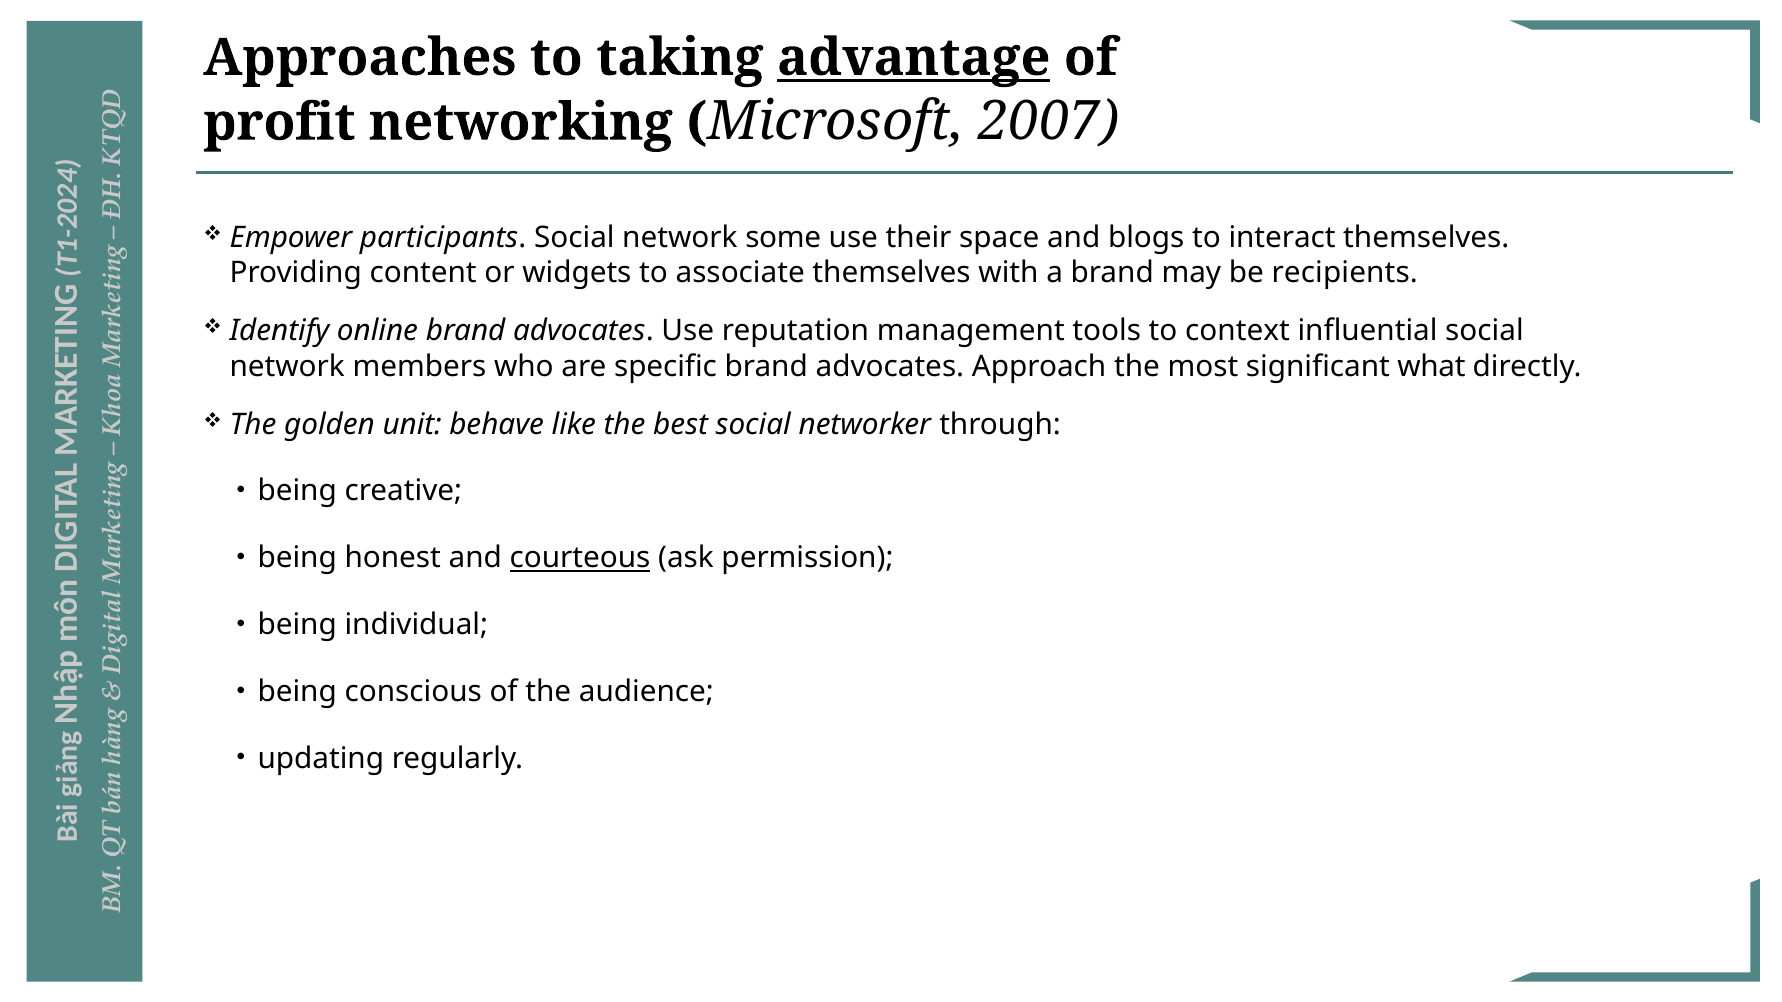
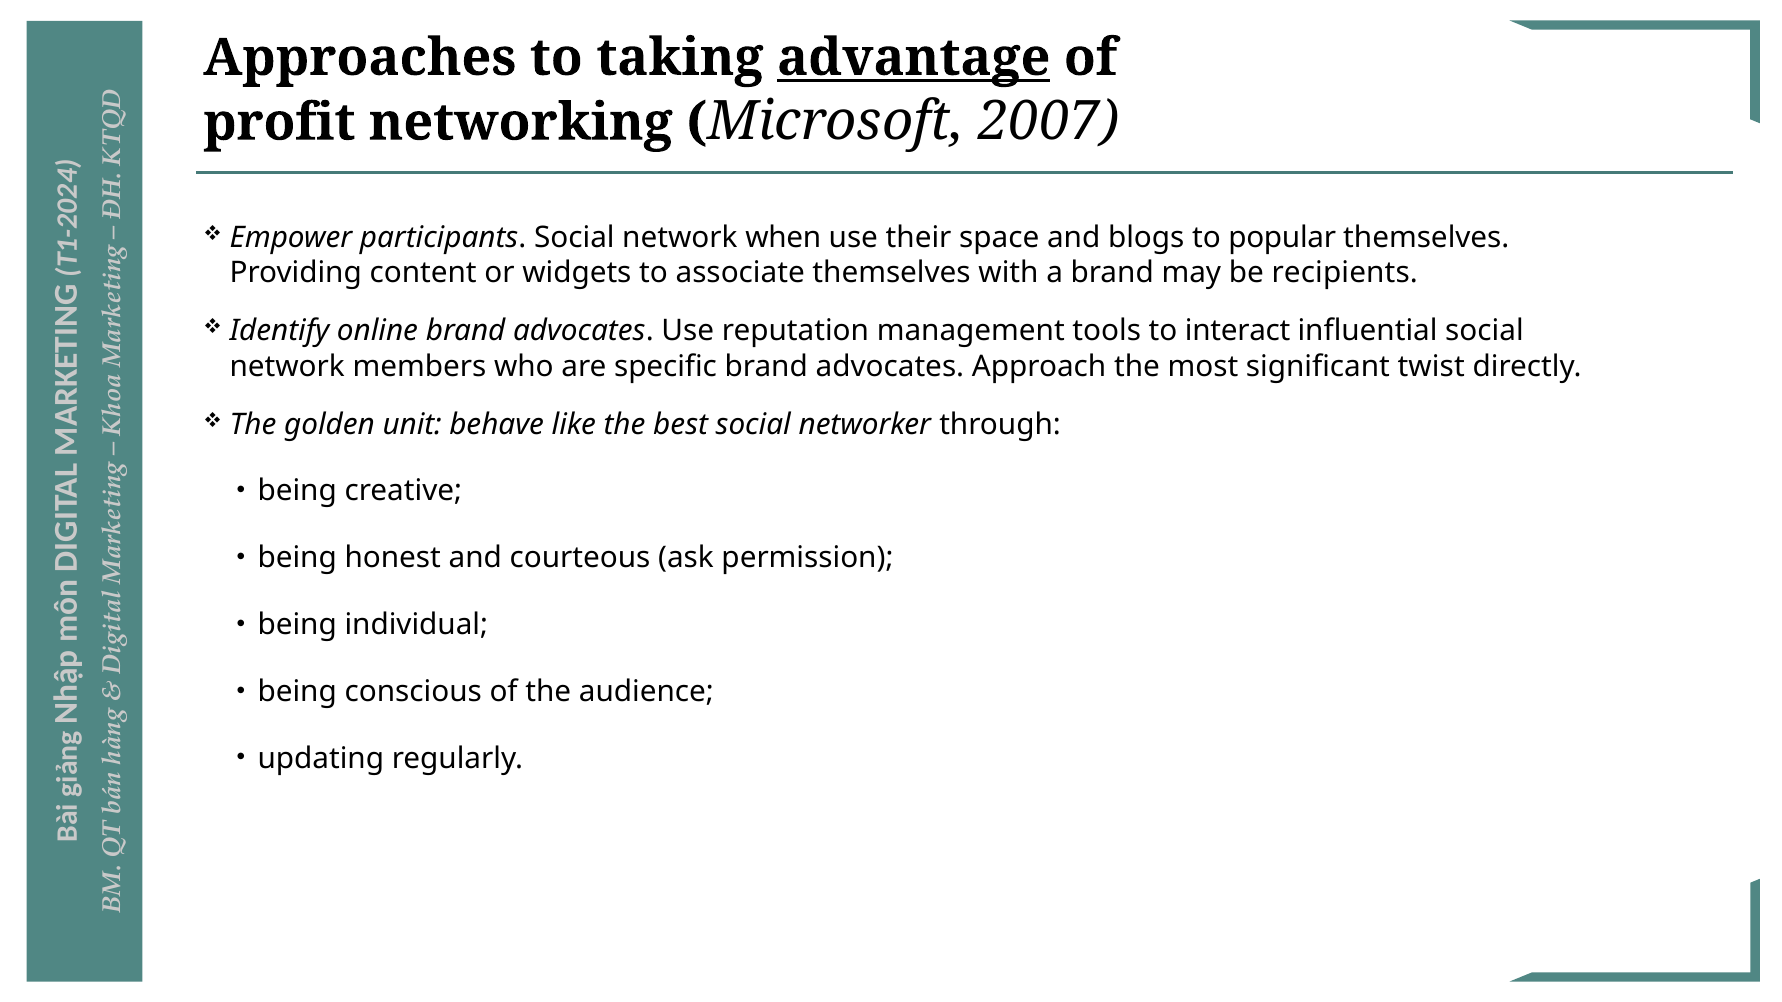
some: some -> when
interact: interact -> popular
context: context -> interact
what: what -> twist
courteous underline: present -> none
